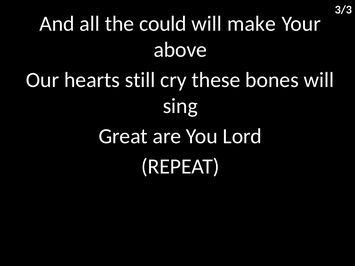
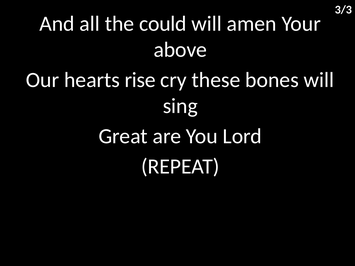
make: make -> amen
still: still -> rise
